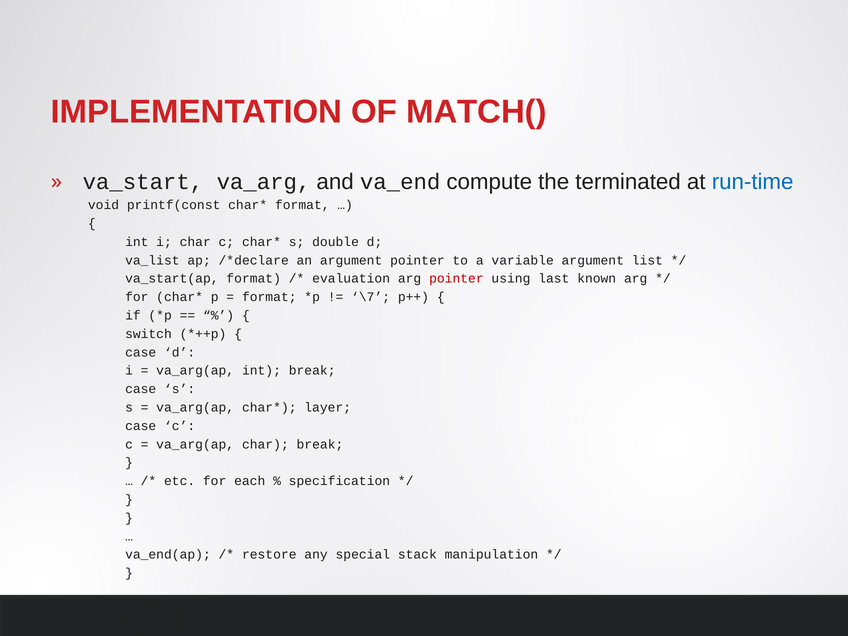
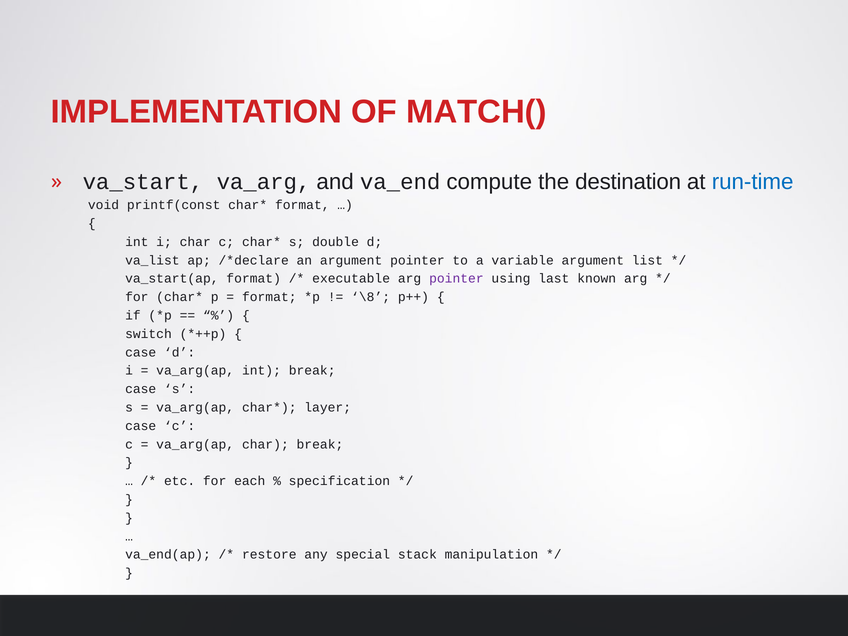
terminated: terminated -> destination
evaluation: evaluation -> executable
pointer at (456, 279) colour: red -> purple
\7: \7 -> \8
